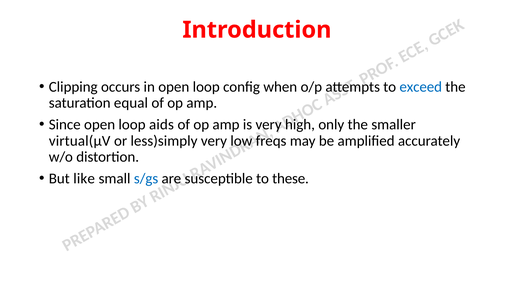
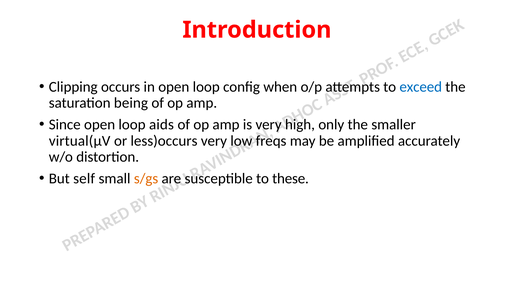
equal: equal -> being
less)simply: less)simply -> less)occurs
like: like -> self
s/gs colour: blue -> orange
